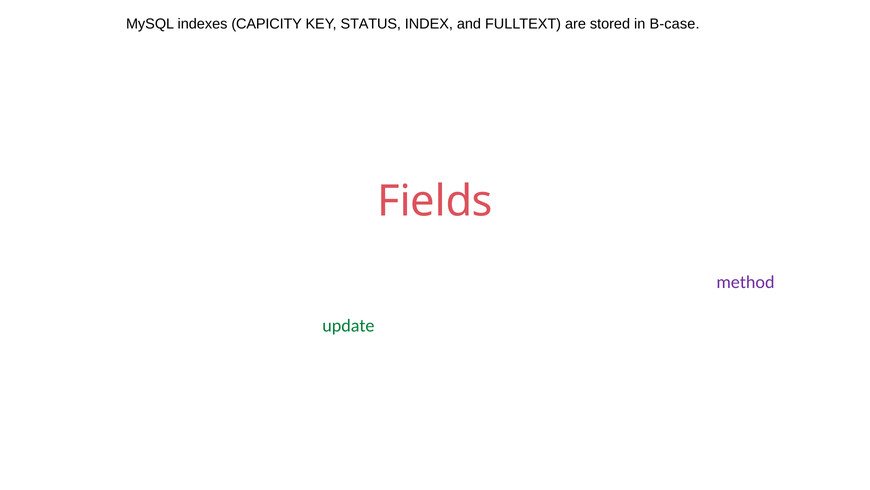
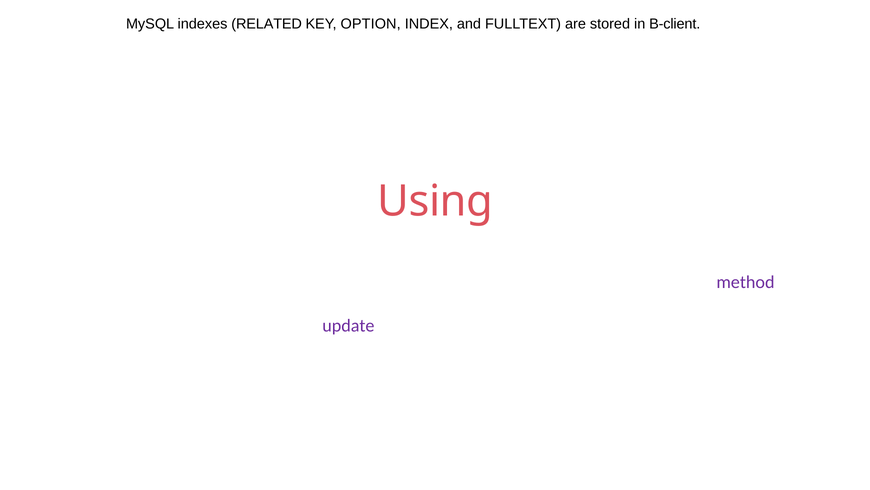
CAPICITY: CAPICITY -> RELATED
STATUS: STATUS -> OPTION
B-case: B-case -> B-client
Fields at (435, 201): Fields -> Using
update colour: green -> purple
